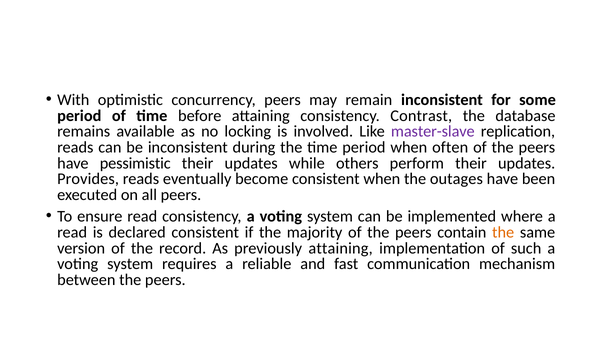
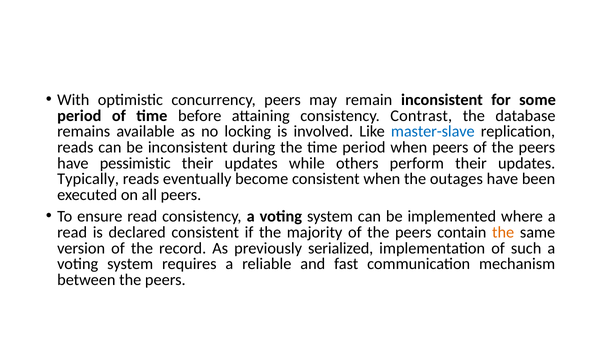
master-slave colour: purple -> blue
when often: often -> peers
Provides: Provides -> Typically
previously attaining: attaining -> serialized
